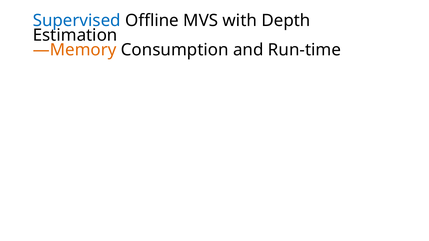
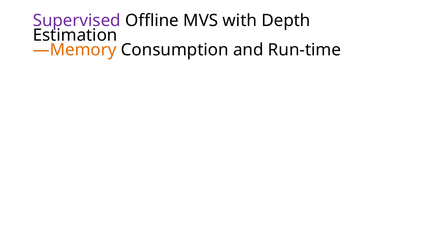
Supervised colour: blue -> purple
